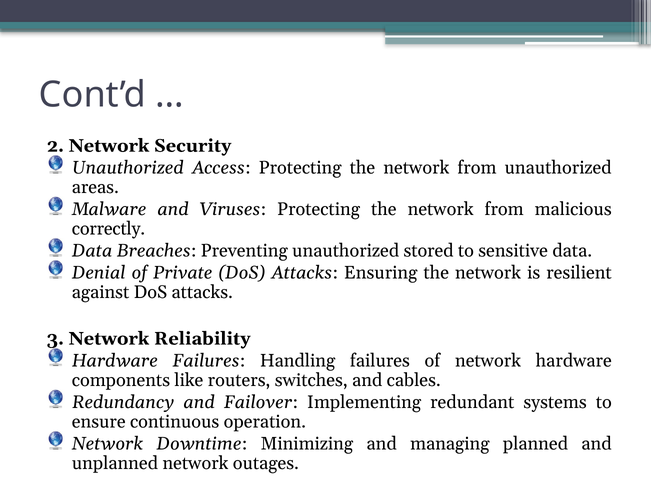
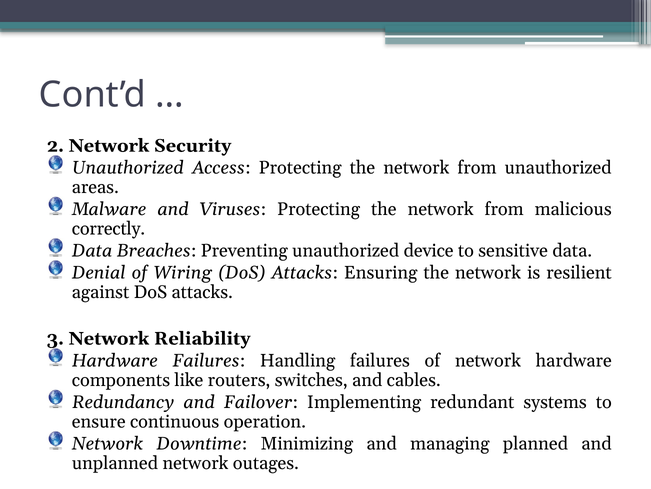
stored: stored -> device
Private: Private -> Wiring
